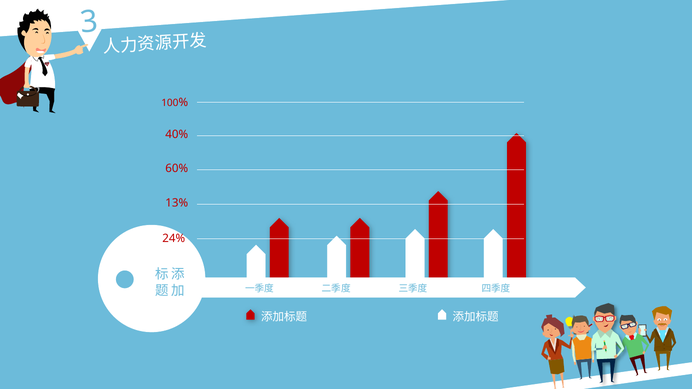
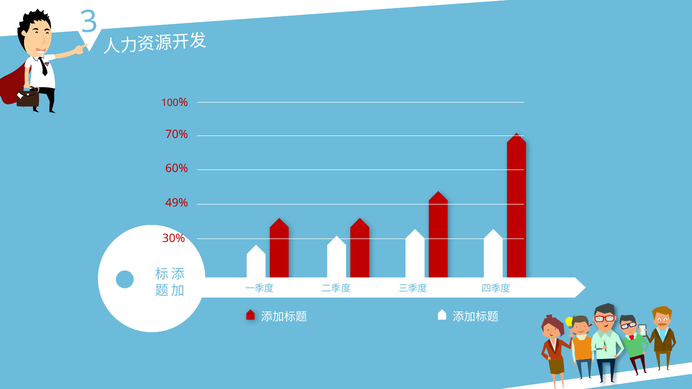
40%: 40% -> 70%
13%: 13% -> 49%
24%: 24% -> 30%
